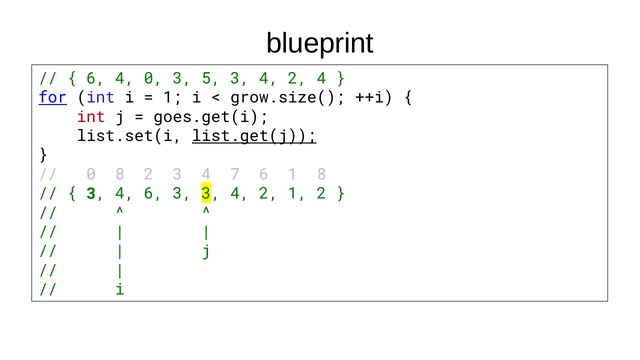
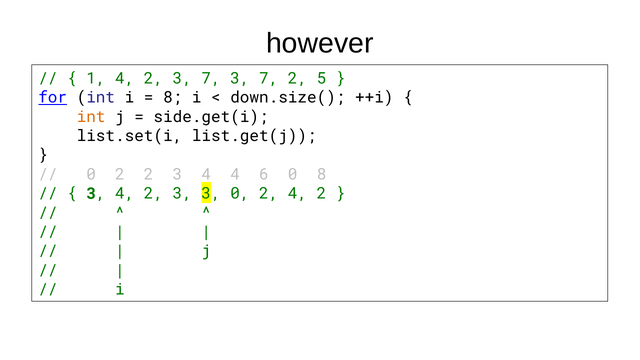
blueprint: blueprint -> however
6 at (96, 78): 6 -> 1
0 at (153, 78): 0 -> 2
5 at (211, 78): 5 -> 7
4 at (269, 78): 4 -> 7
2 4: 4 -> 5
1 at (173, 98): 1 -> 8
grow.size(: grow.size( -> down.size(
int at (91, 117) colour: red -> orange
goes.get(i: goes.get(i -> side.get(i
list.get(j underline: present -> none
8 at (120, 174): 8 -> 2
7 at (235, 174): 7 -> 4
6 1: 1 -> 0
3 4 6: 6 -> 2
3 3 4: 4 -> 0
2 1: 1 -> 4
